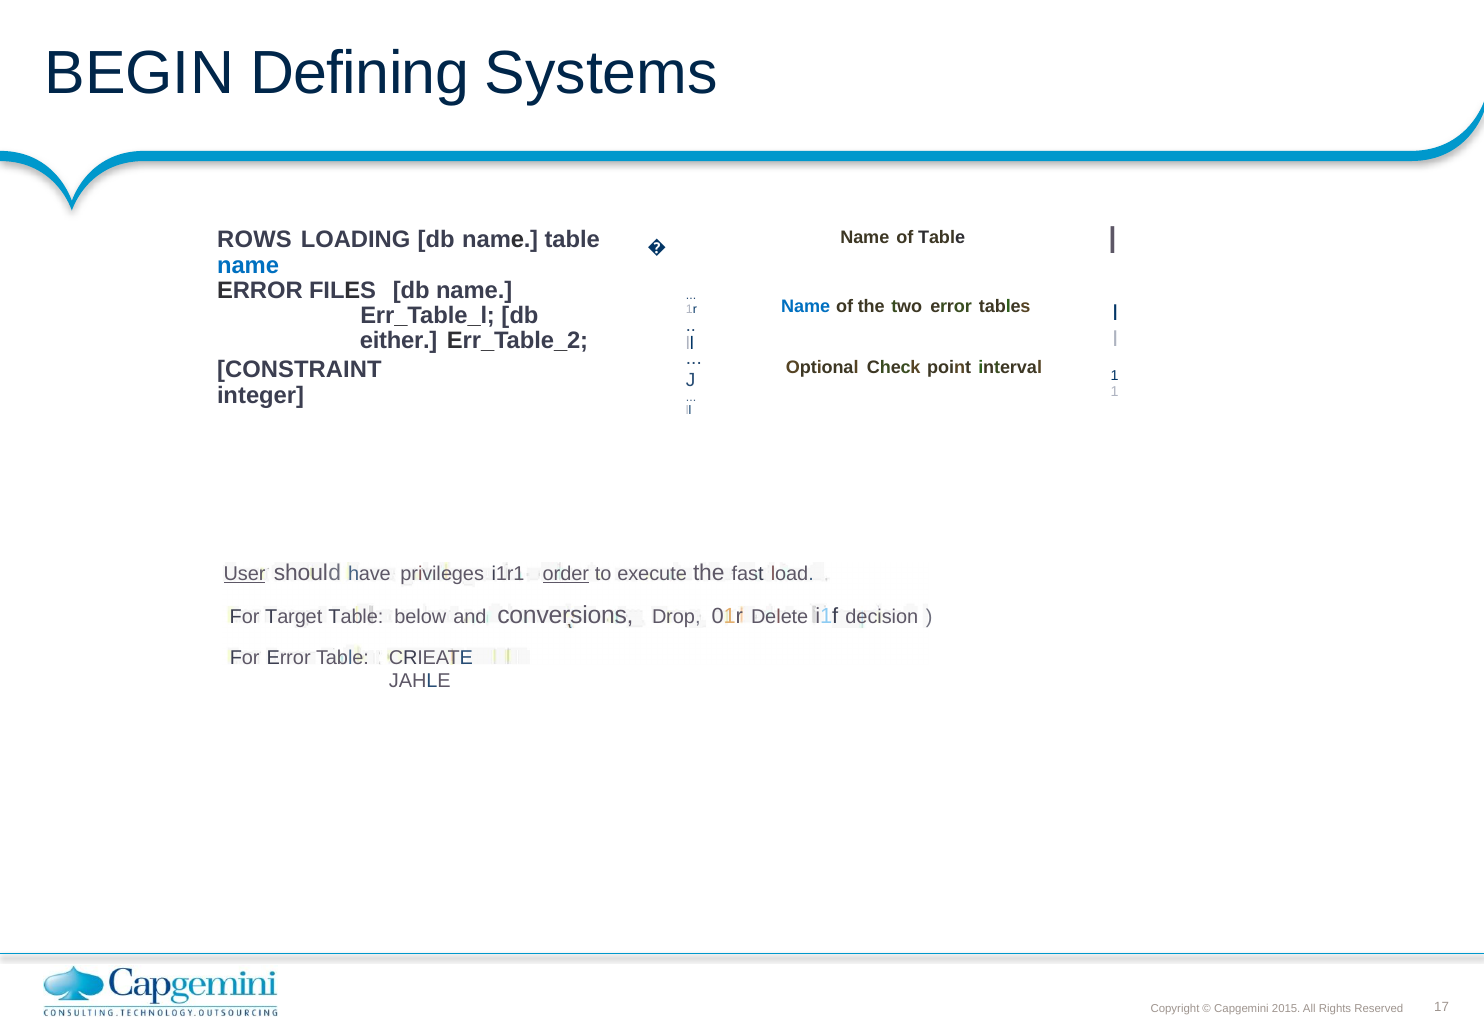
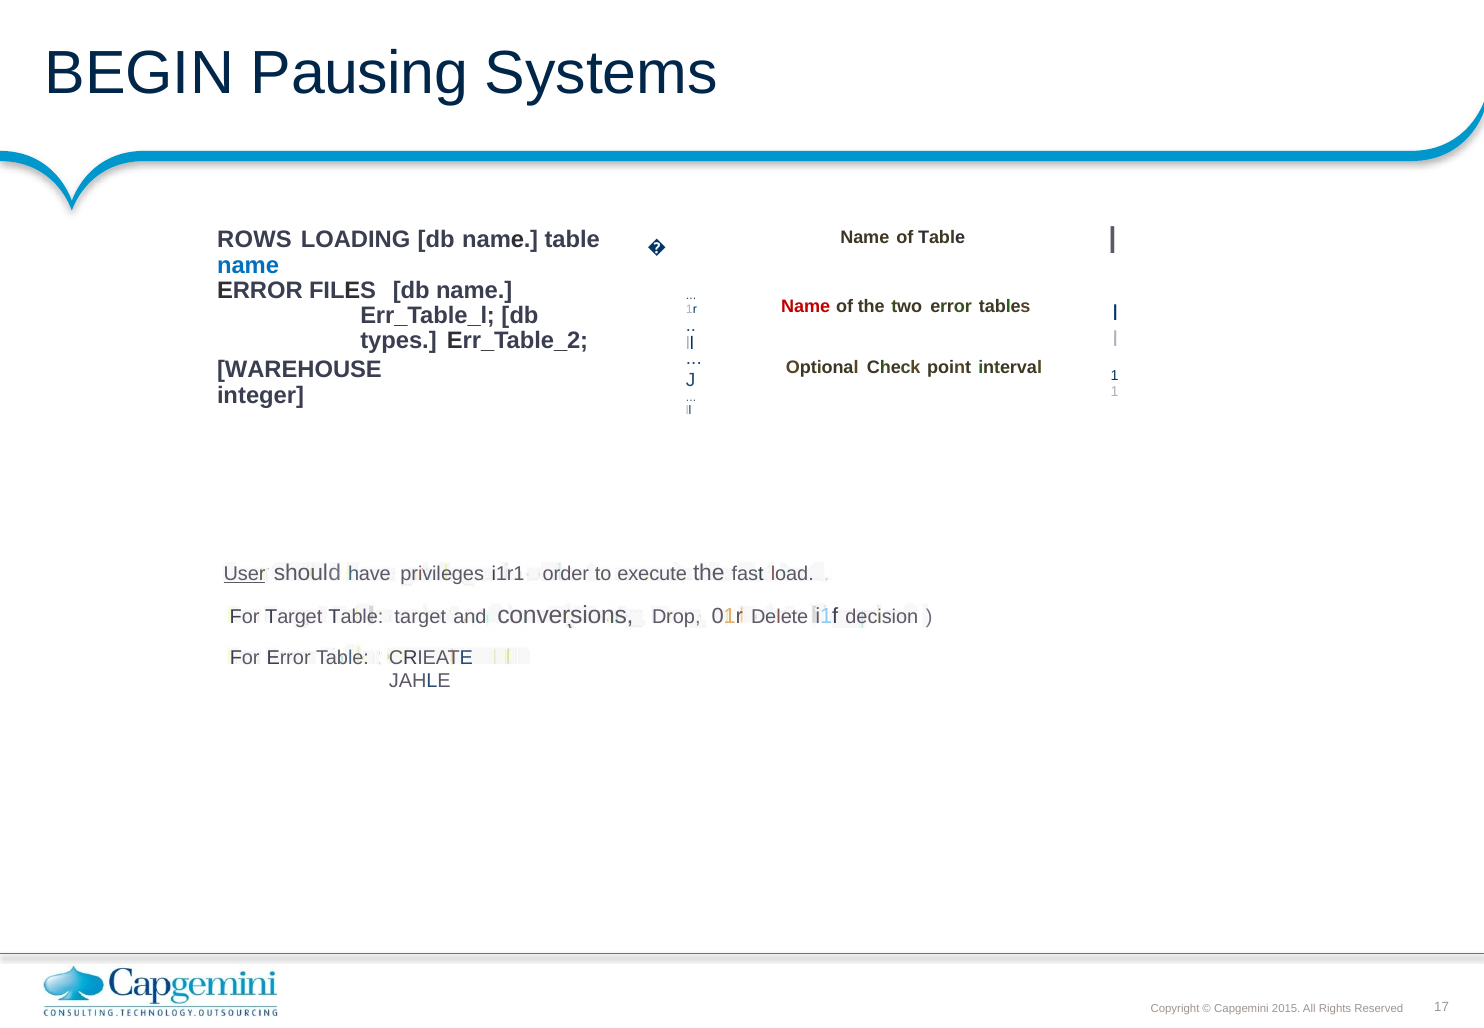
Defining: Defining -> Pausing
Name at (806, 306) colour: blue -> red
either: either -> types
CONSTRAINT: CONSTRAINT -> WAREHOUSE
order underline: present -> none
Table below: below -> target
